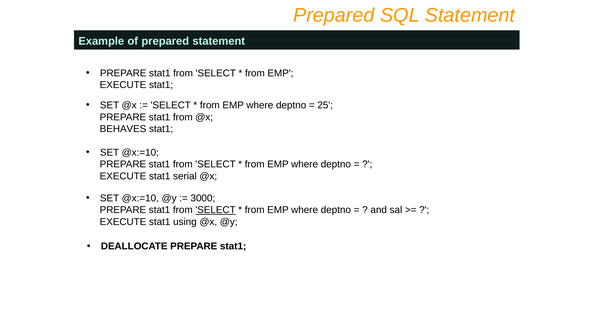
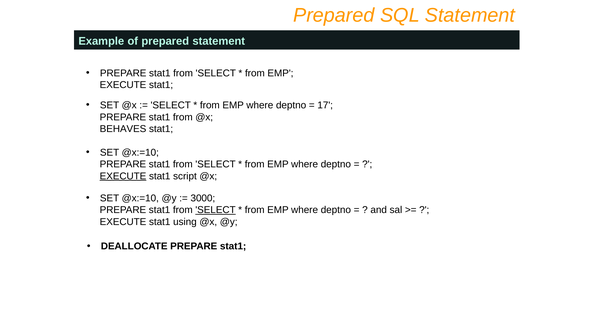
25: 25 -> 17
EXECUTE at (123, 176) underline: none -> present
serial: serial -> script
